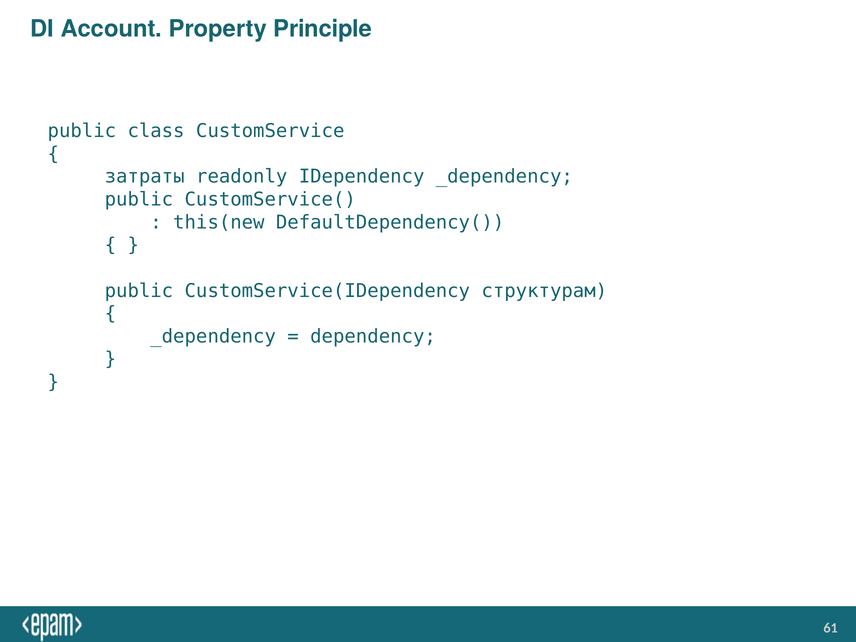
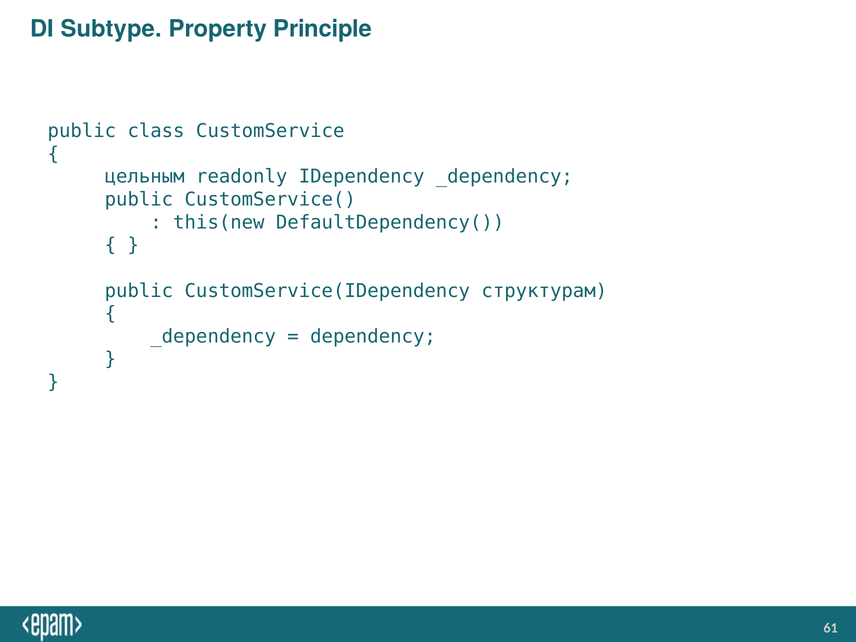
Account: Account -> Subtype
затраты: затраты -> цельным
